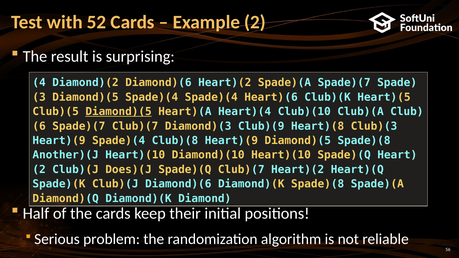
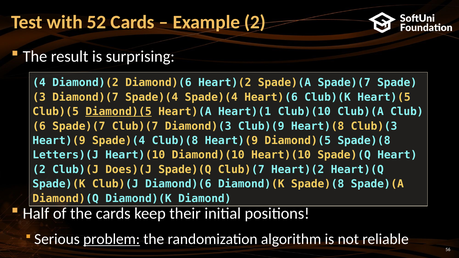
Diamond)(5 at (85, 97): Diamond)(5 -> Diamond)(7
Heart)(4: Heart)(4 -> Heart)(1
Another)(J: Another)(J -> Letters)(J
problem underline: none -> present
